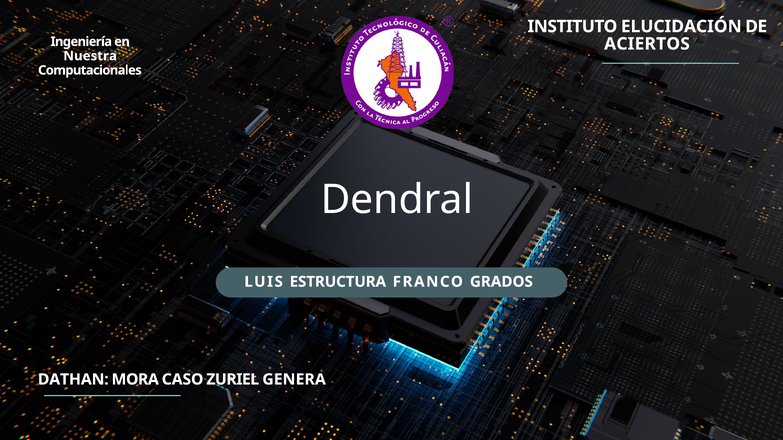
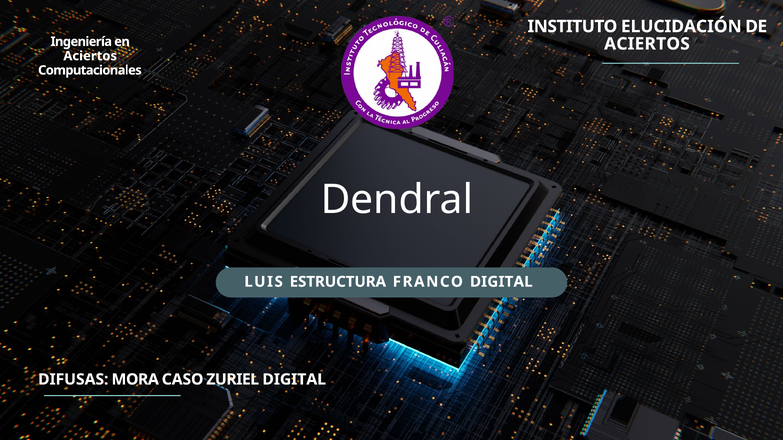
Nuestra at (90, 56): Nuestra -> Aciertos
FRANCO GRADOS: GRADOS -> DIGITAL
DATHAN: DATHAN -> DIFUSAS
ZURIEL GENERA: GENERA -> DIGITAL
